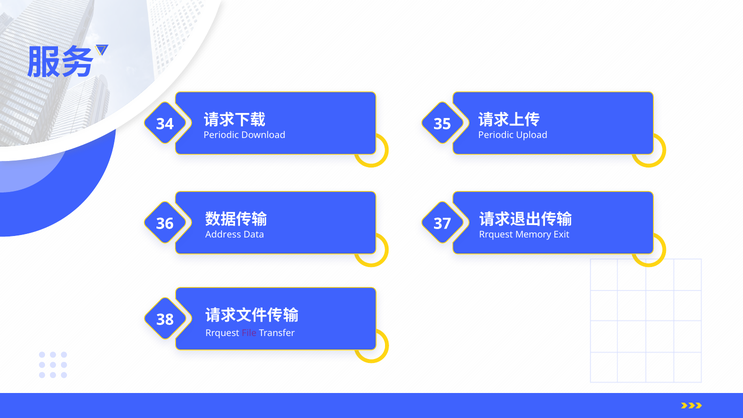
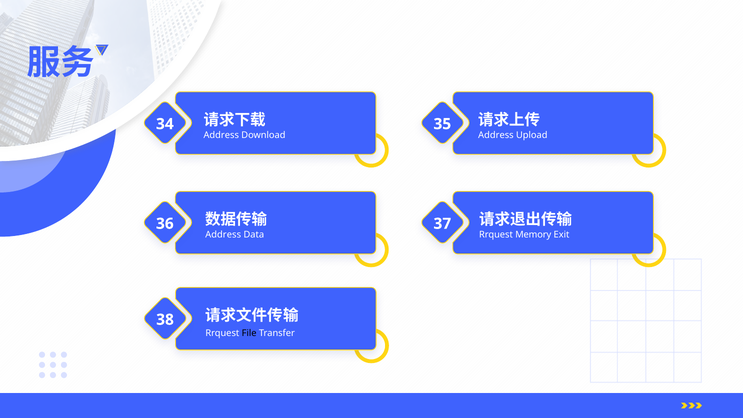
Periodic at (221, 135): Periodic -> Address
Periodic at (496, 135): Periodic -> Address
File colour: purple -> black
